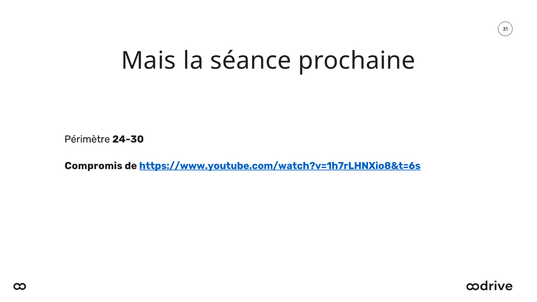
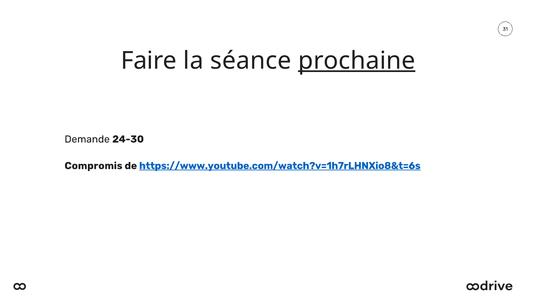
Mais: Mais -> Faire
prochaine underline: none -> present
Périmètre: Périmètre -> Demande
